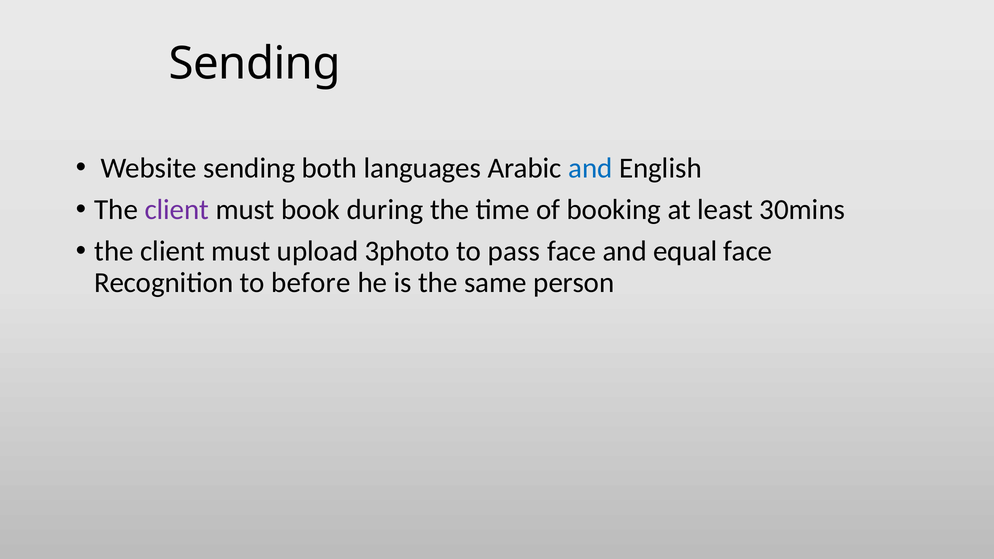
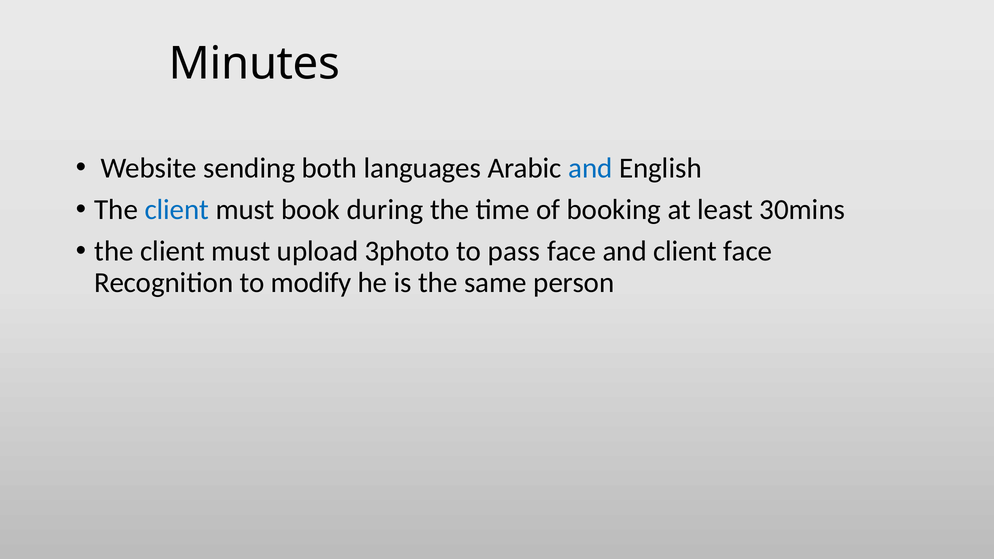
Sending at (255, 64): Sending -> Minutes
client at (177, 210) colour: purple -> blue
and equal: equal -> client
before: before -> modify
